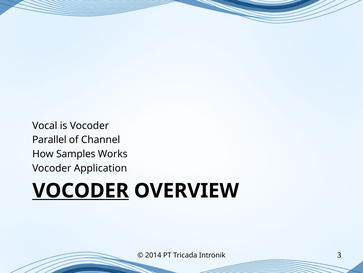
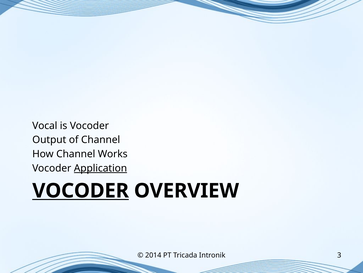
Parallel: Parallel -> Output
How Samples: Samples -> Channel
Application underline: none -> present
